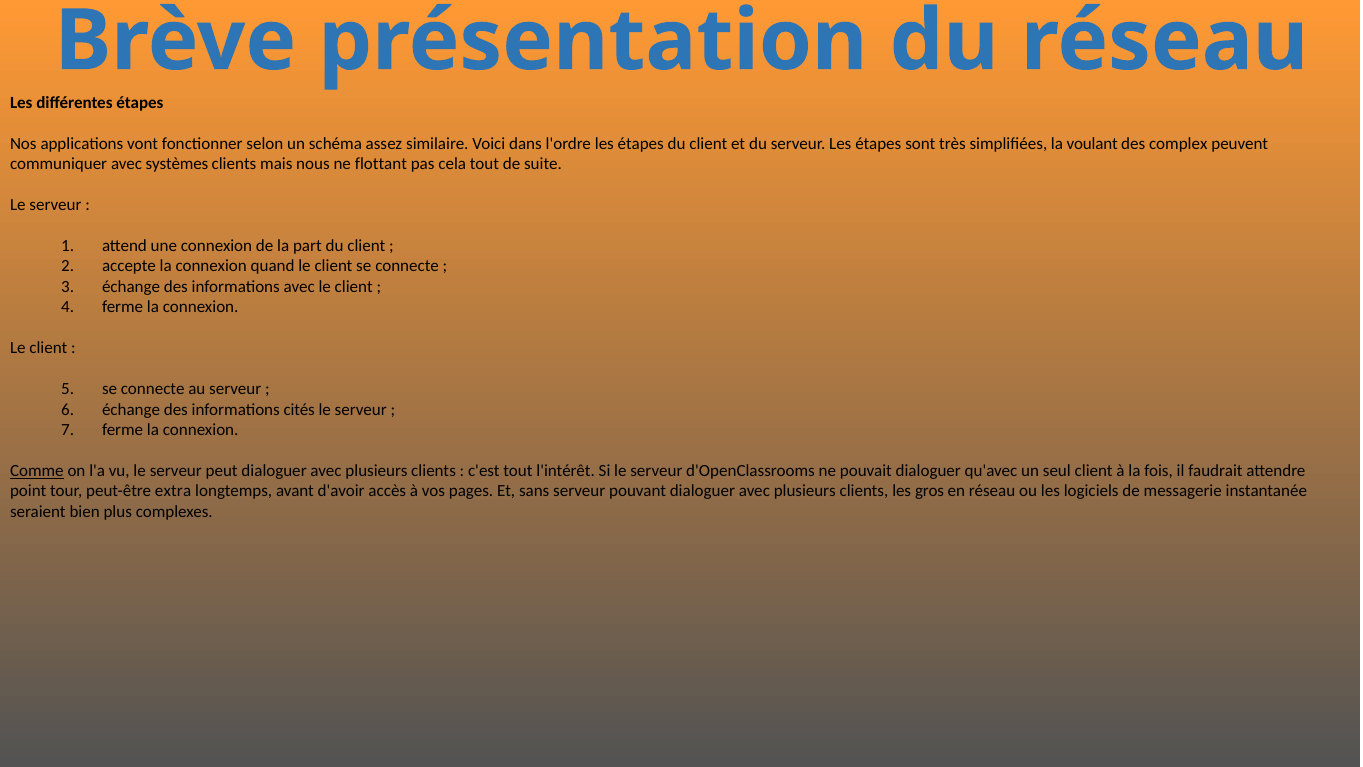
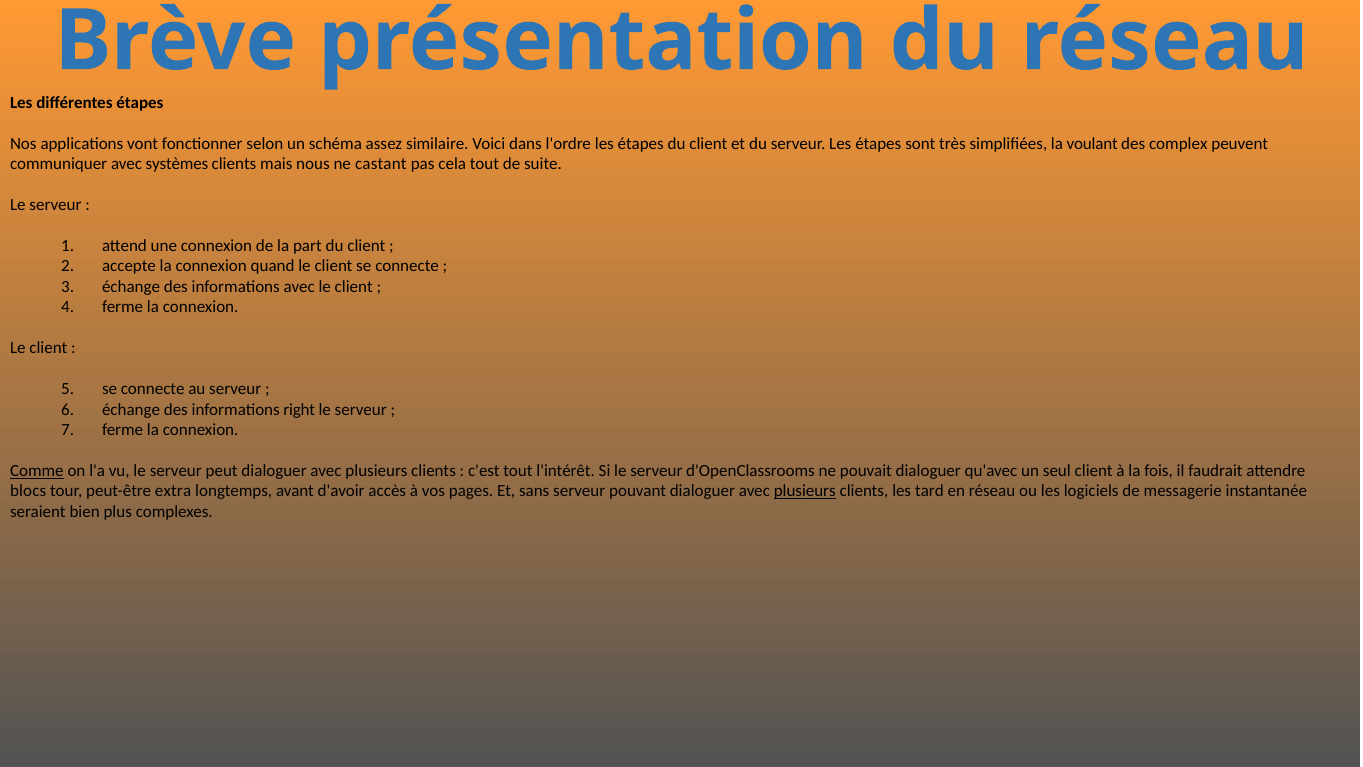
flottant: flottant -> castant
cités: cités -> right
point: point -> blocs
plusieurs at (805, 491) underline: none -> present
gros: gros -> tard
